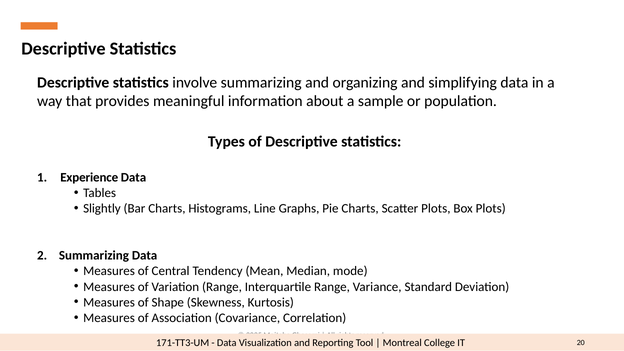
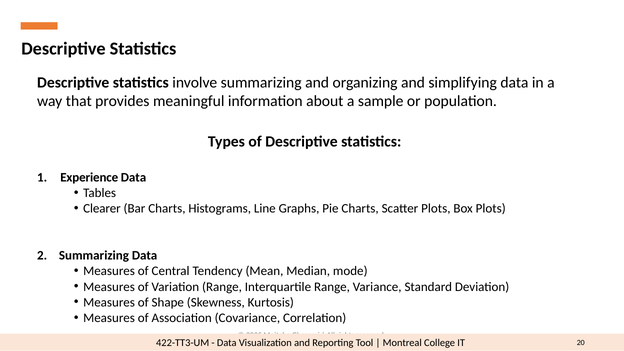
Slightly: Slightly -> Clearer
171-TT3-UM: 171-TT3-UM -> 422-TT3-UM
